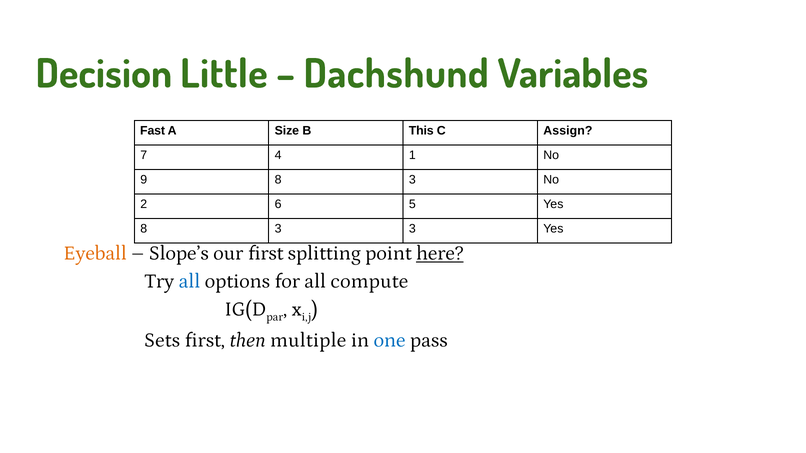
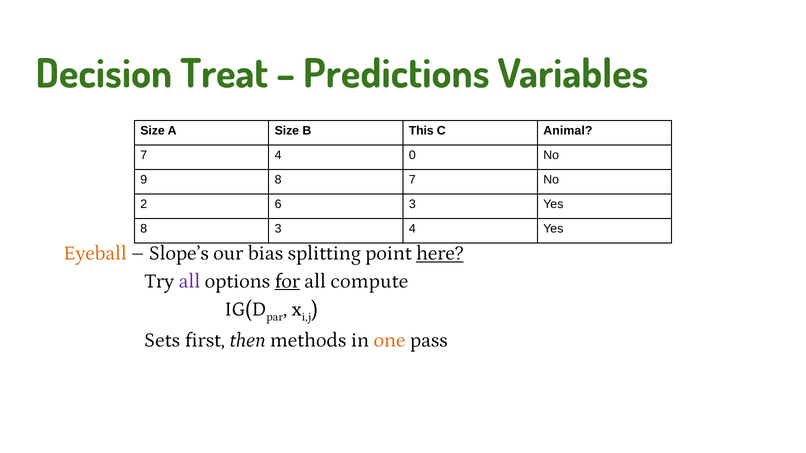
Little: Little -> Treat
Dachshund: Dachshund -> Predictions
Fast at (153, 131): Fast -> Size
Assign: Assign -> Animal
1: 1 -> 0
9 8 3: 3 -> 7
6 5: 5 -> 3
3 3: 3 -> 4
our first: first -> bias
all at (189, 281) colour: blue -> purple
for underline: none -> present
multiple: multiple -> methods
one colour: blue -> orange
